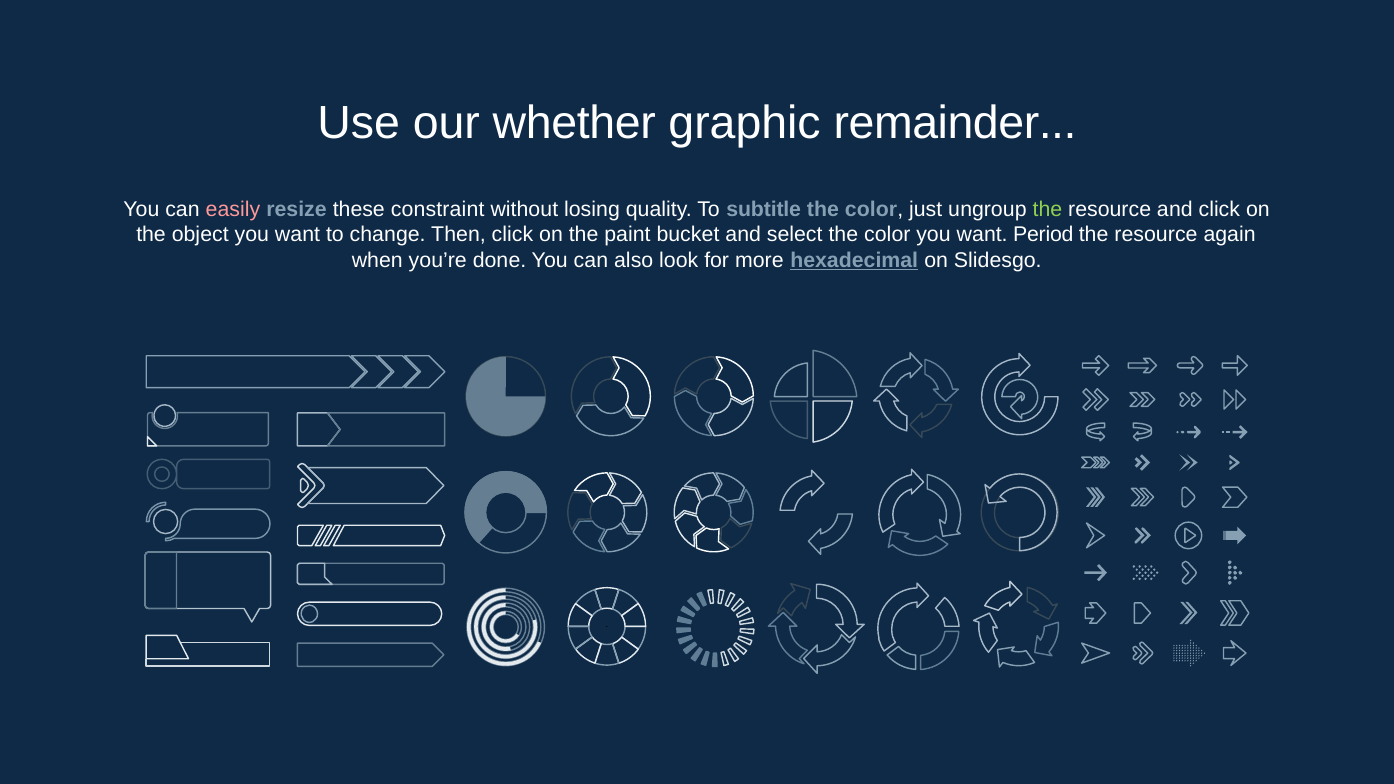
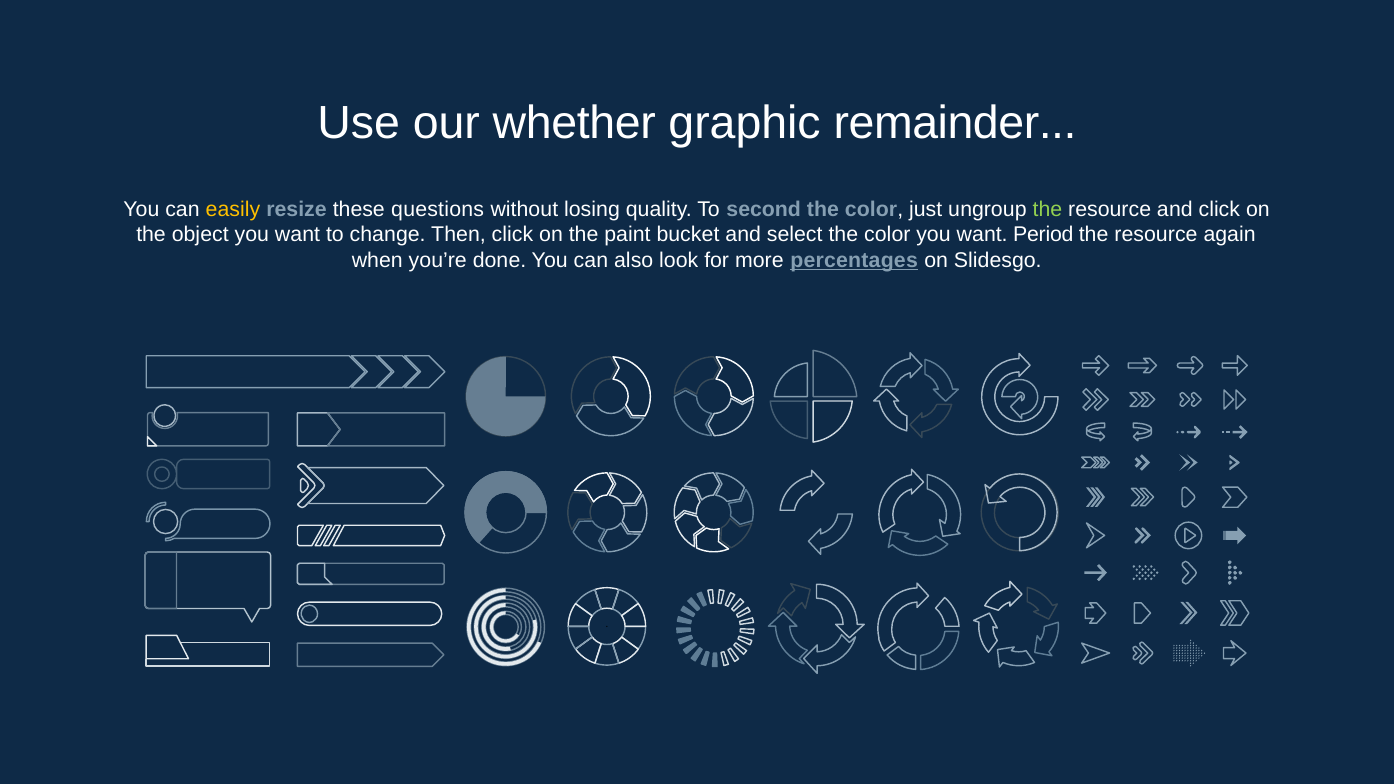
easily colour: pink -> yellow
constraint: constraint -> questions
subtitle: subtitle -> second
hexadecimal: hexadecimal -> percentages
